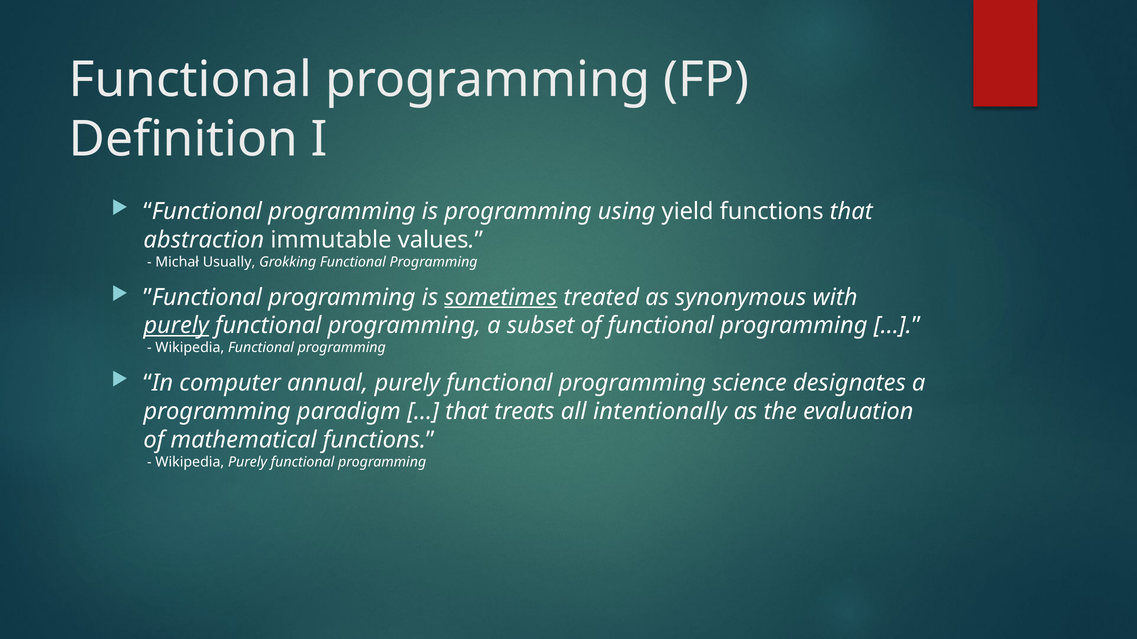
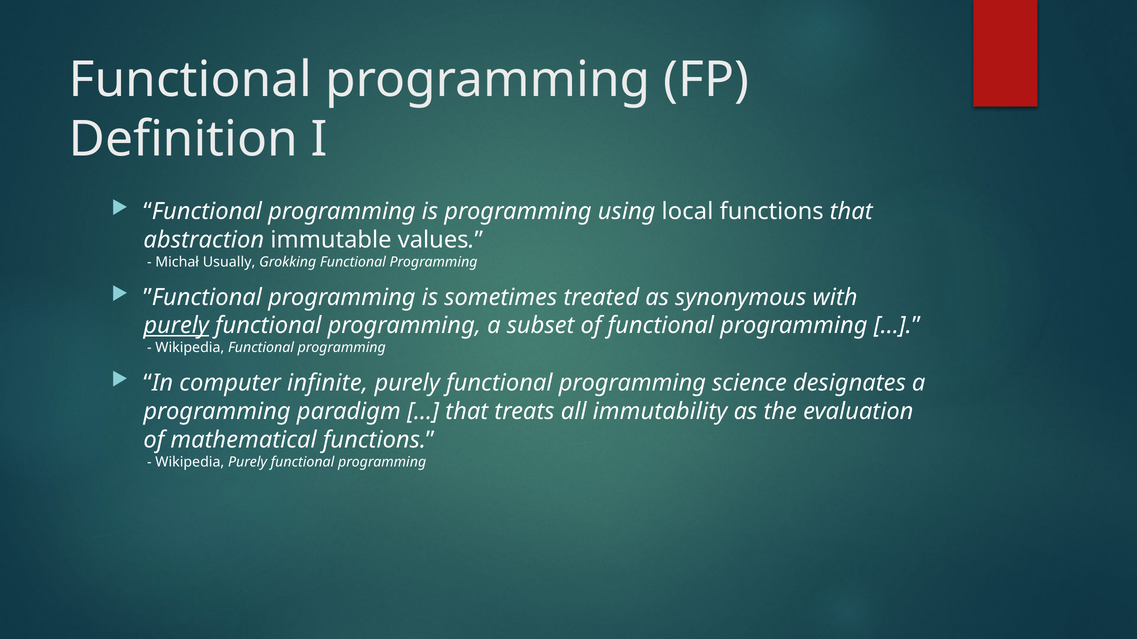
yield: yield -> local
sometimes underline: present -> none
annual: annual -> infinite
intentionally: intentionally -> immutability
